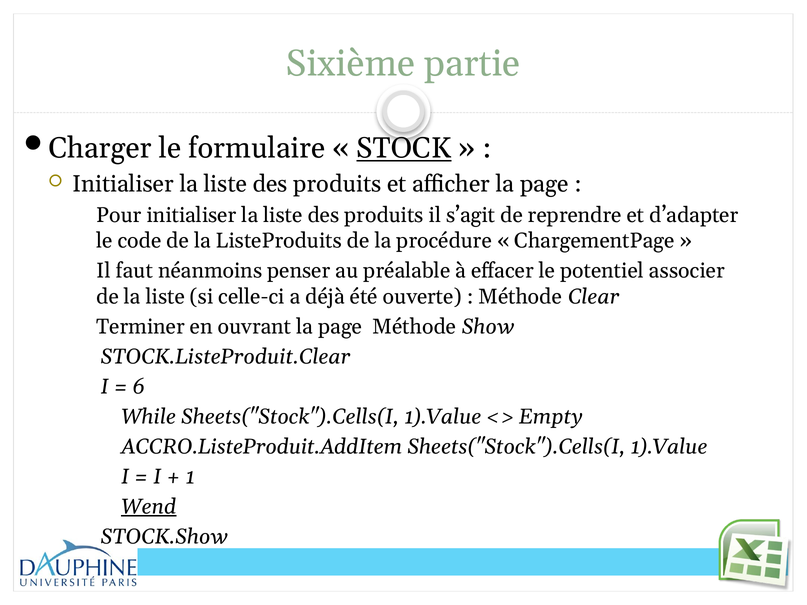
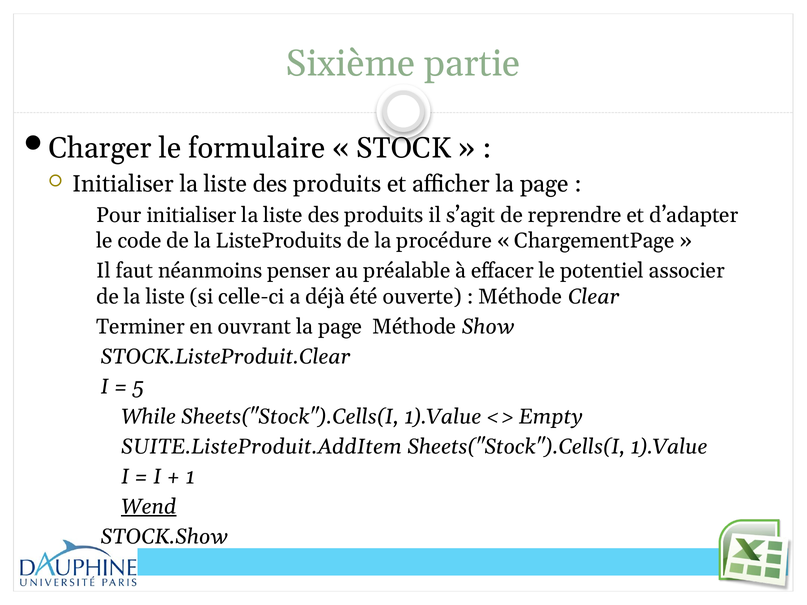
STOCK underline: present -> none
6: 6 -> 5
ACCRO.ListeProduit.AddItem: ACCRO.ListeProduit.AddItem -> SUITE.ListeProduit.AddItem
